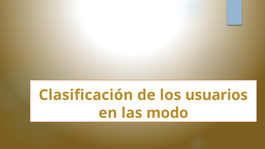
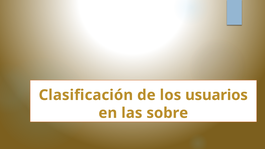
modo: modo -> sobre
